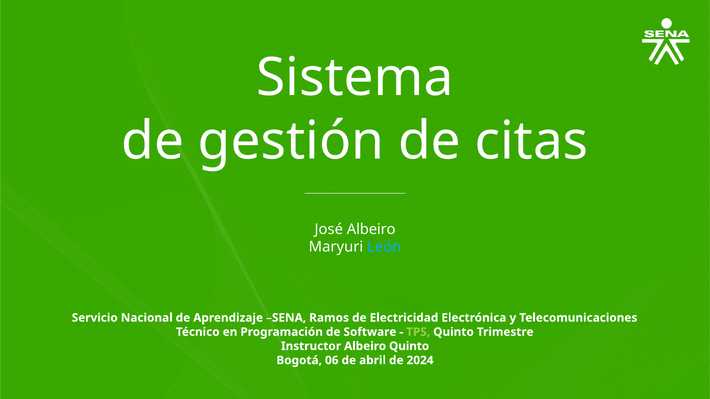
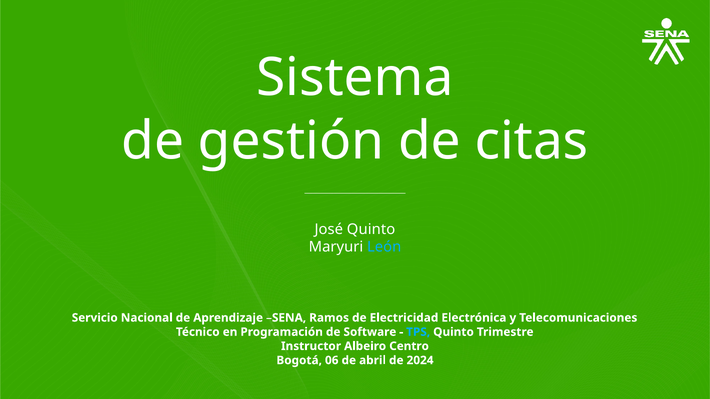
José Albeiro: Albeiro -> Quinto
TPS colour: light green -> light blue
Albeiro Quinto: Quinto -> Centro
